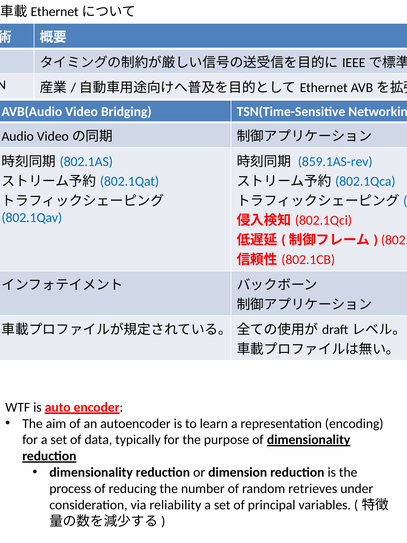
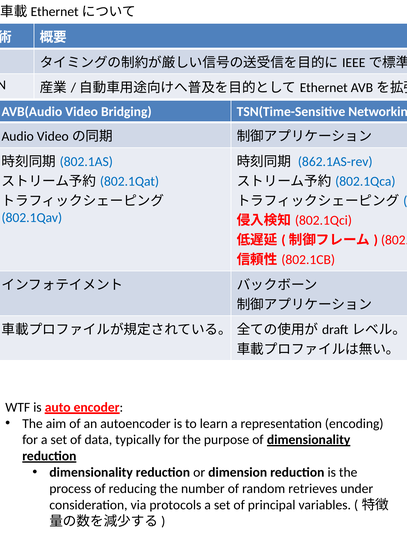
859.1AS-rev: 859.1AS-rev -> 862.1AS-rev
reliability: reliability -> protocols
